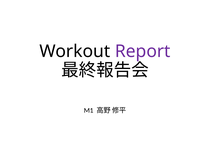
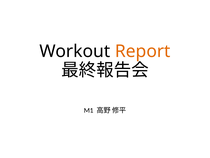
Report colour: purple -> orange
